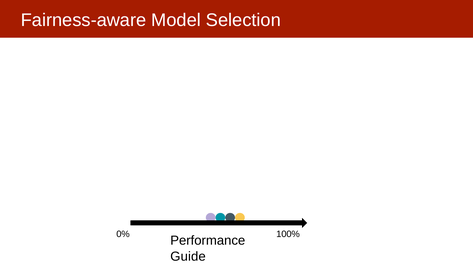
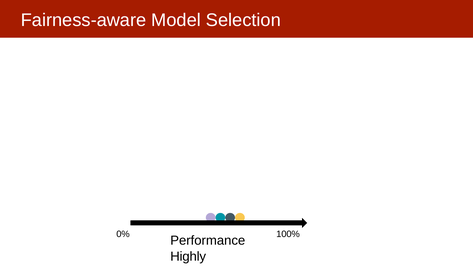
Guide: Guide -> Highly
